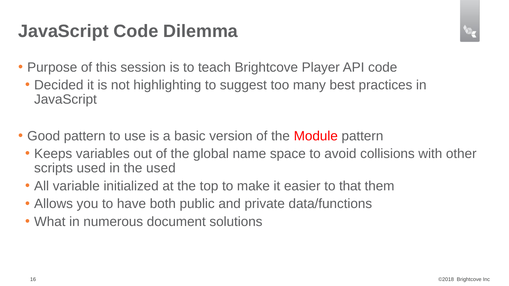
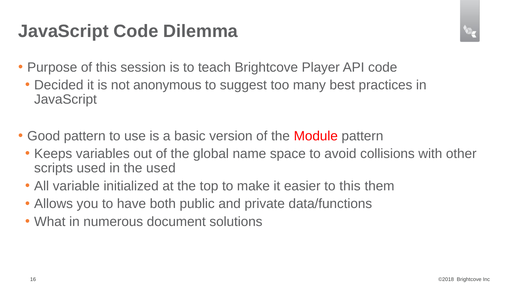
highlighting: highlighting -> anonymous
to that: that -> this
